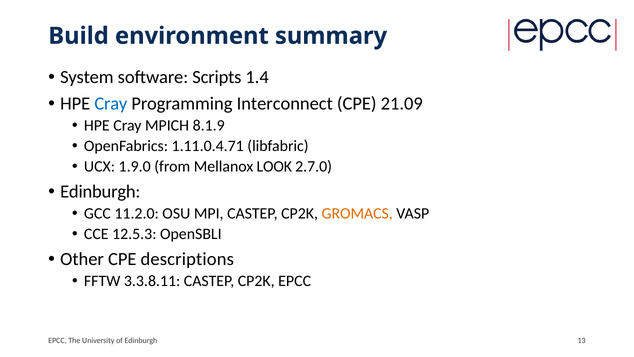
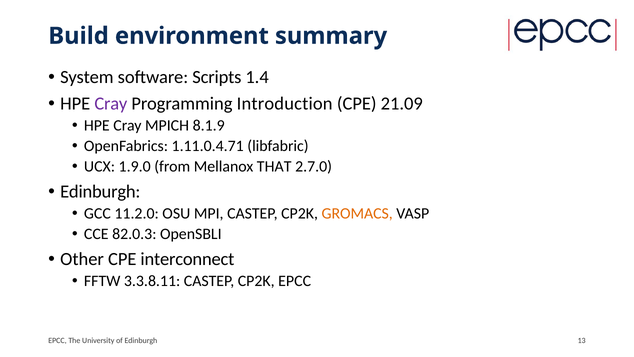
Cray at (111, 104) colour: blue -> purple
Interconnect: Interconnect -> Introduction
LOOK: LOOK -> THAT
12.5.3: 12.5.3 -> 82.0.3
descriptions: descriptions -> interconnect
